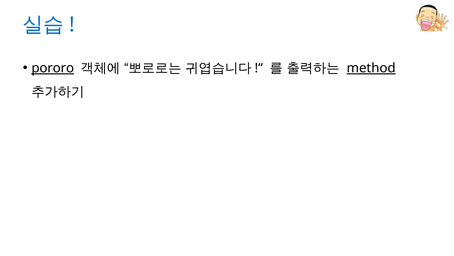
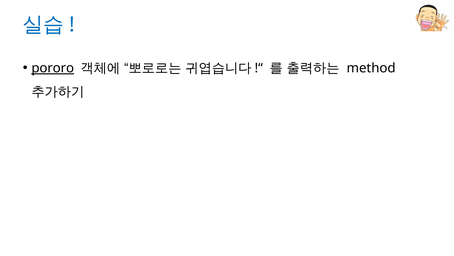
method underline: present -> none
